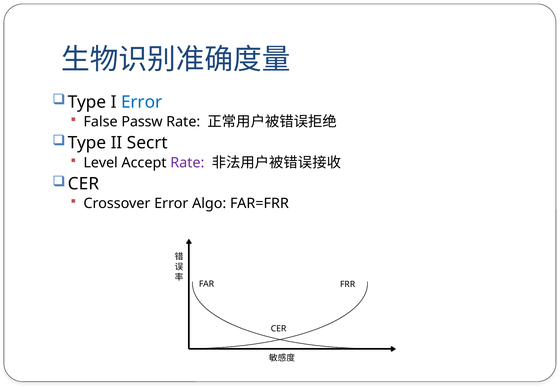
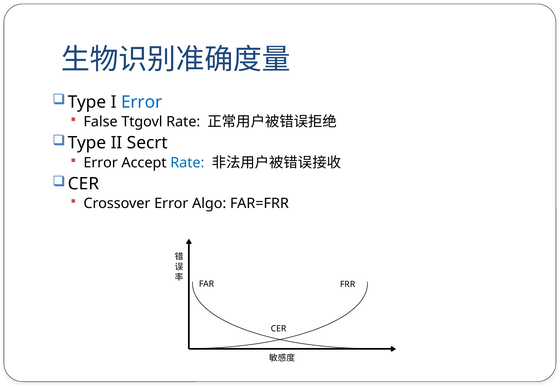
Passw: Passw -> Ttgovl
Level at (101, 163): Level -> Error
Rate at (187, 163) colour: purple -> blue
